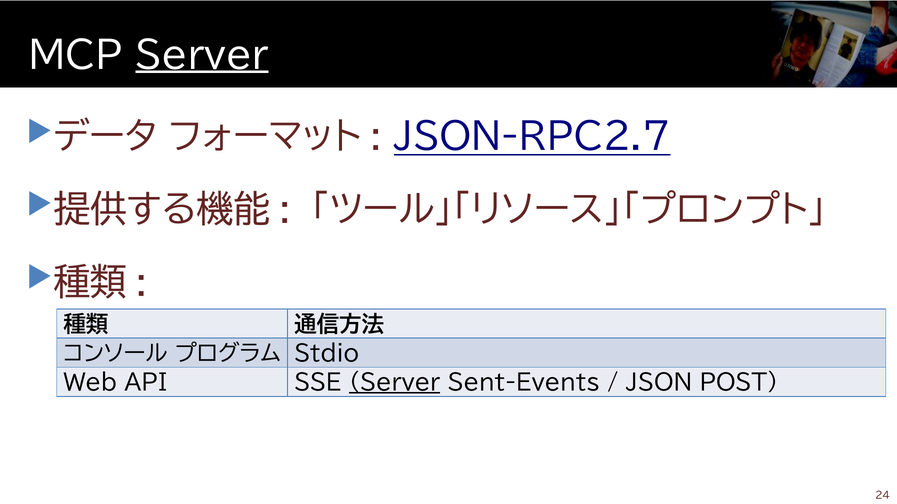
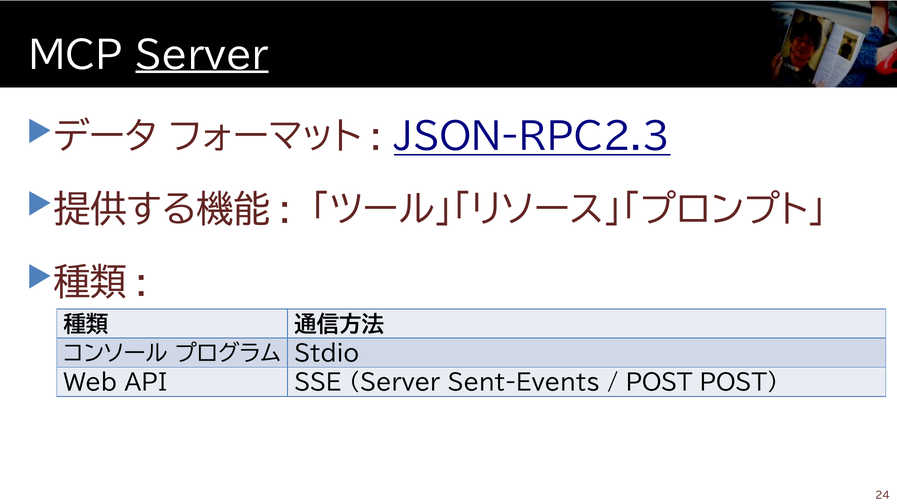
JSON-RPC2.7: JSON-RPC2.7 -> JSON-RPC2.3
Server at (395, 383) underline: present -> none
JSON at (659, 383): JSON -> POST
